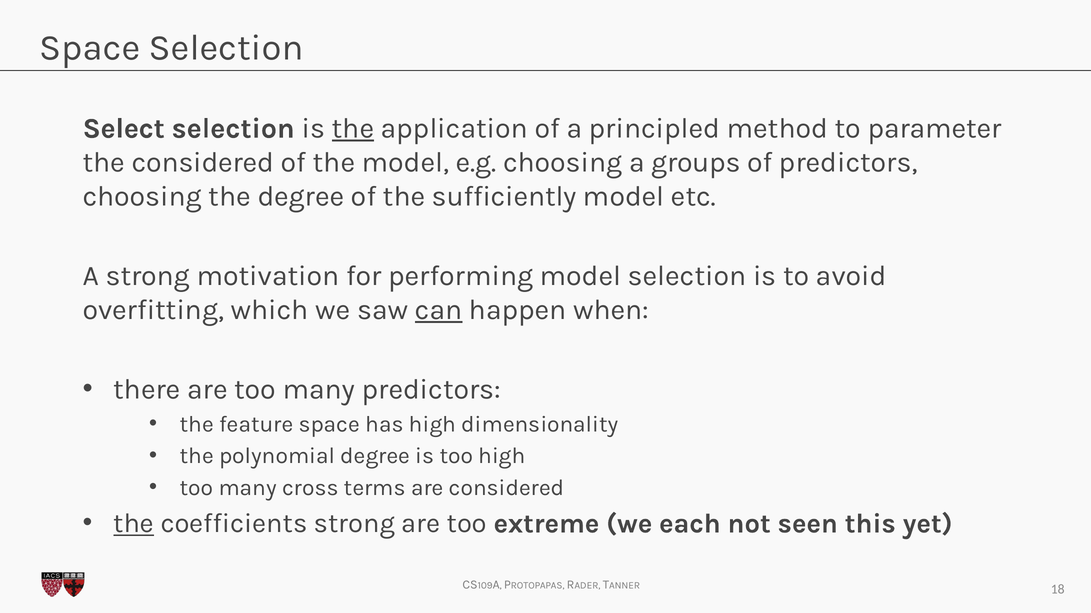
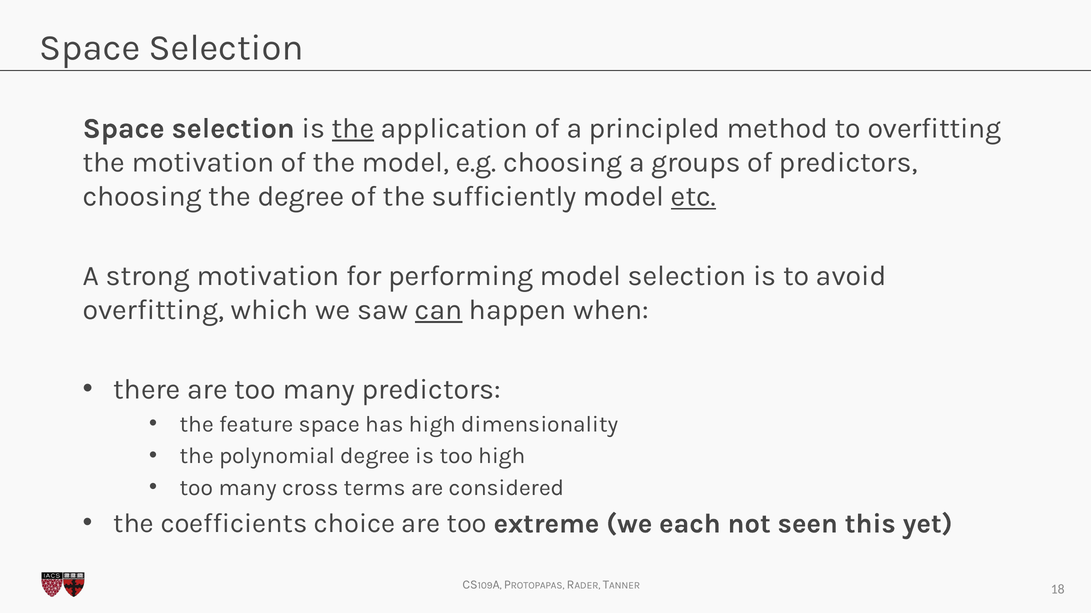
Select at (124, 128): Select -> Space
to parameter: parameter -> overfitting
the considered: considered -> motivation
etc underline: none -> present
the at (134, 524) underline: present -> none
coefficients strong: strong -> choice
